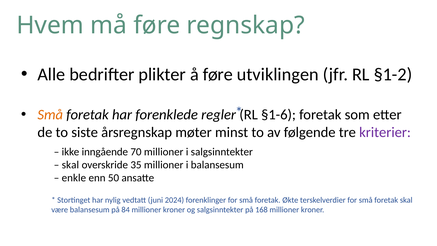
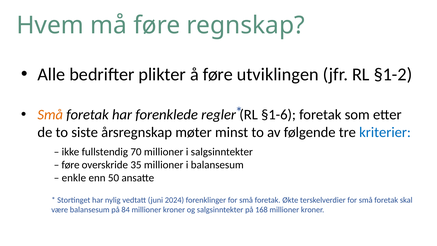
kriterier colour: purple -> blue
inngående: inngående -> fullstendig
skal at (70, 165): skal -> føre
